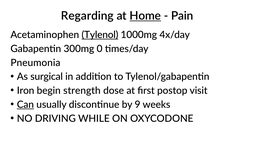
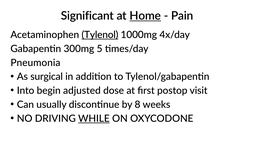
Regarding: Regarding -> Significant
0: 0 -> 5
Iron: Iron -> Into
strength: strength -> adjusted
Can underline: present -> none
9: 9 -> 8
WHILE underline: none -> present
